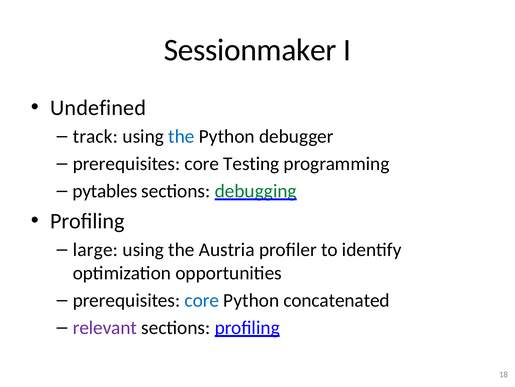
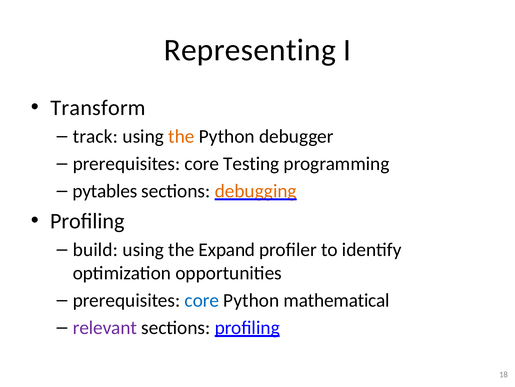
Sessionmaker: Sessionmaker -> Representing
Undefined: Undefined -> Transform
the at (181, 136) colour: blue -> orange
debugging colour: green -> orange
large: large -> build
Austria: Austria -> Expand
concatenated: concatenated -> mathematical
